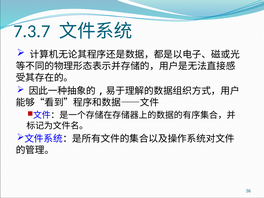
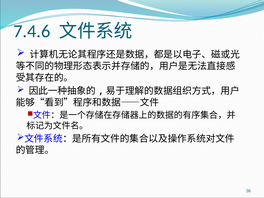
7.3.7: 7.3.7 -> 7.4.6
